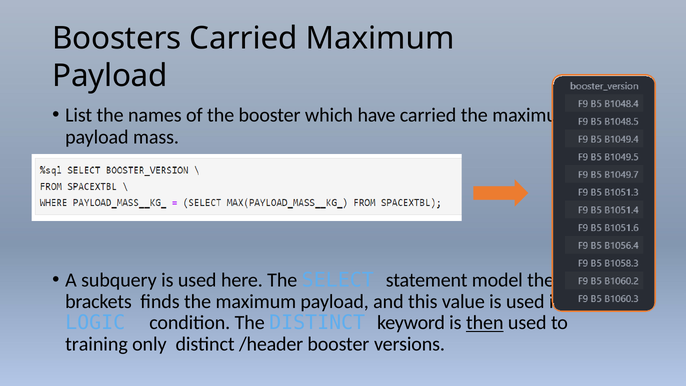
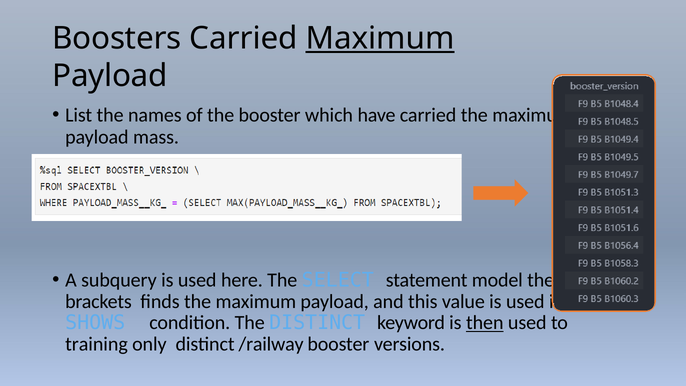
Maximum at (380, 38) underline: none -> present
LOGIC: LOGIC -> SHOWS
/header: /header -> /railway
